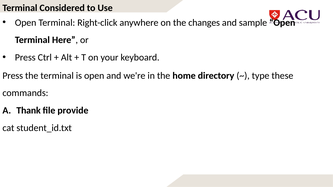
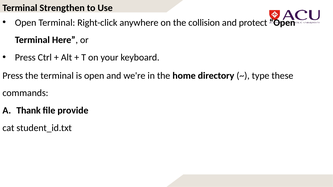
Considered: Considered -> Strengthen
changes: changes -> collision
sample: sample -> protect
